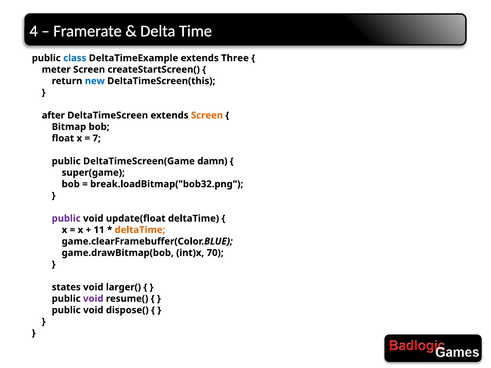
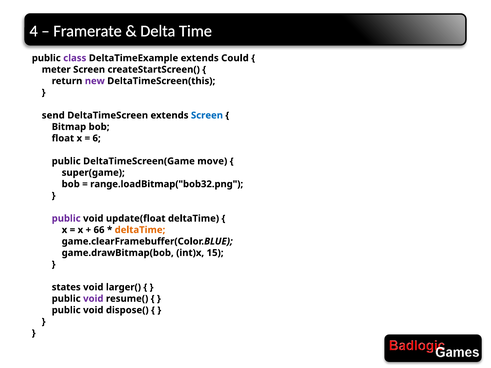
class colour: blue -> purple
Three: Three -> Could
new colour: blue -> purple
after: after -> send
Screen at (207, 115) colour: orange -> blue
7: 7 -> 6
damn: damn -> move
break.loadBitmap("bob32.png: break.loadBitmap("bob32.png -> range.loadBitmap("bob32.png
11: 11 -> 66
70: 70 -> 15
